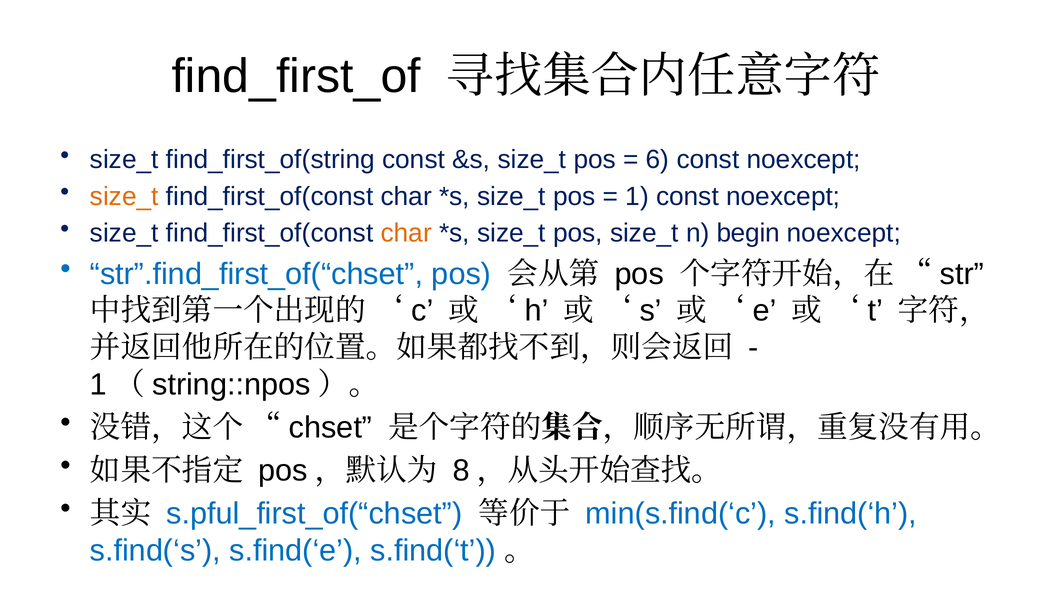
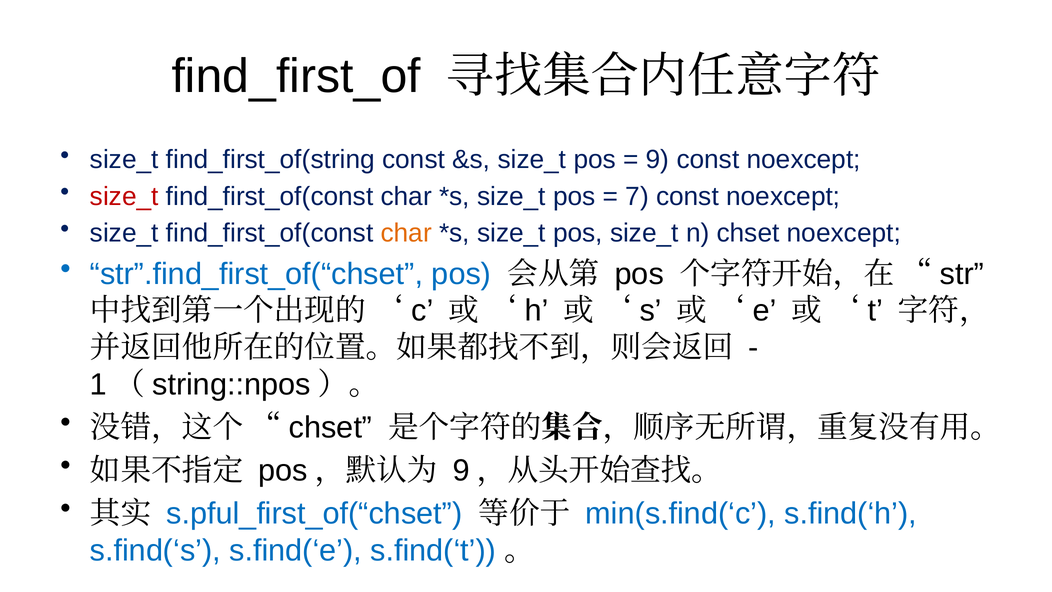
6 at (658, 160): 6 -> 9
size_t at (124, 196) colour: orange -> red
1 at (637, 196): 1 -> 7
n begin: begin -> chset
8 at (461, 470): 8 -> 9
